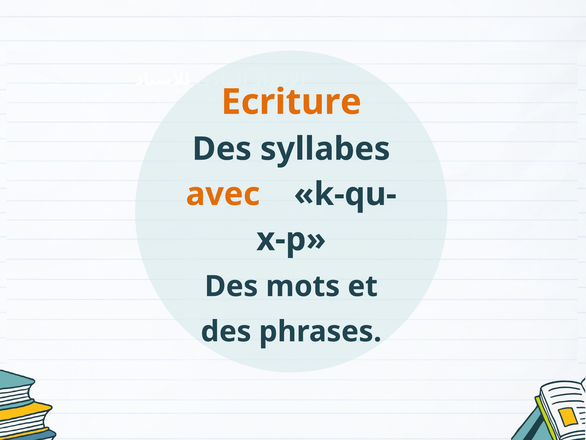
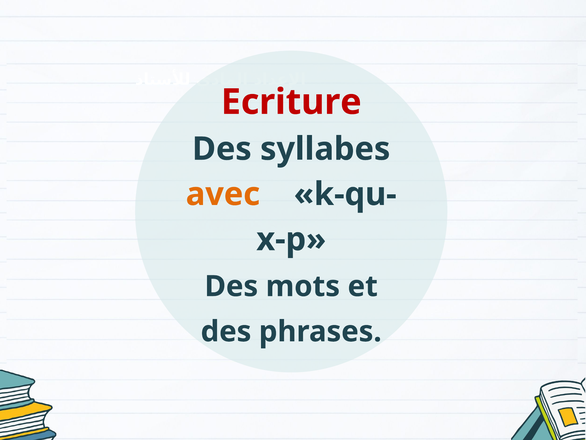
Ecriture colour: orange -> red
